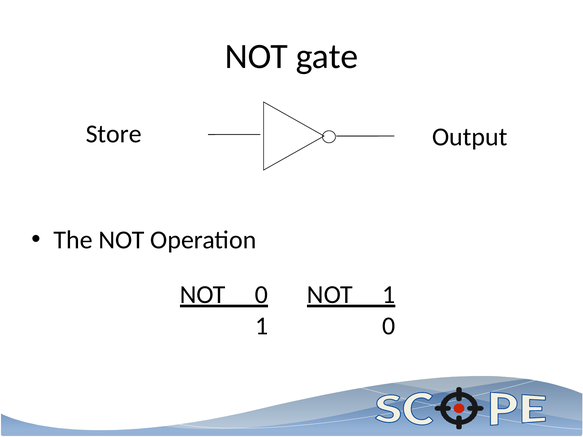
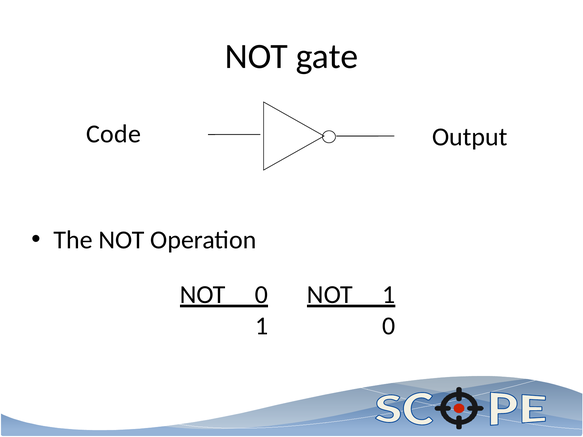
Store: Store -> Code
